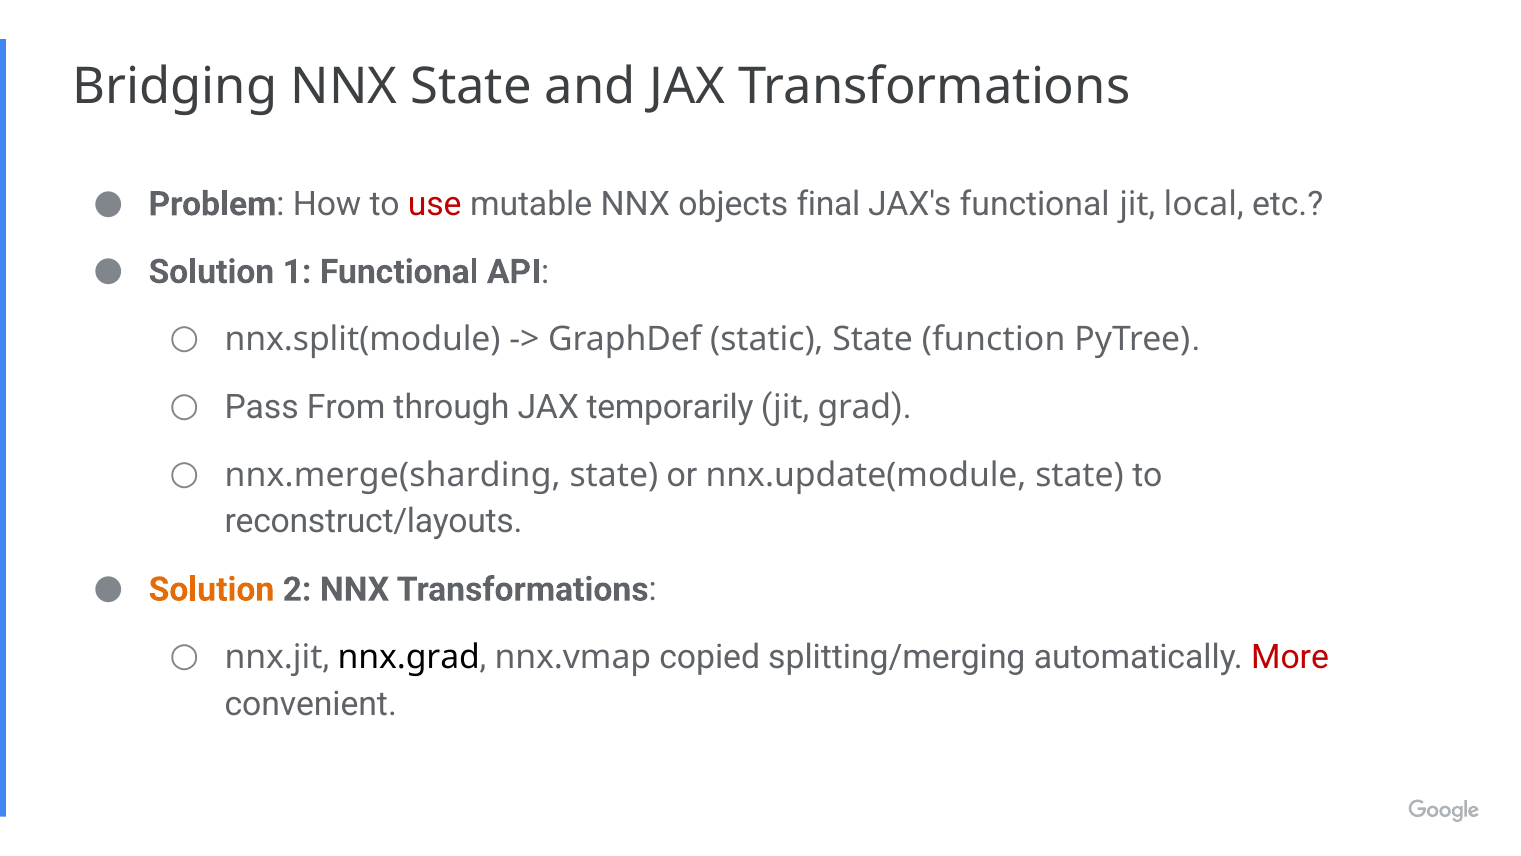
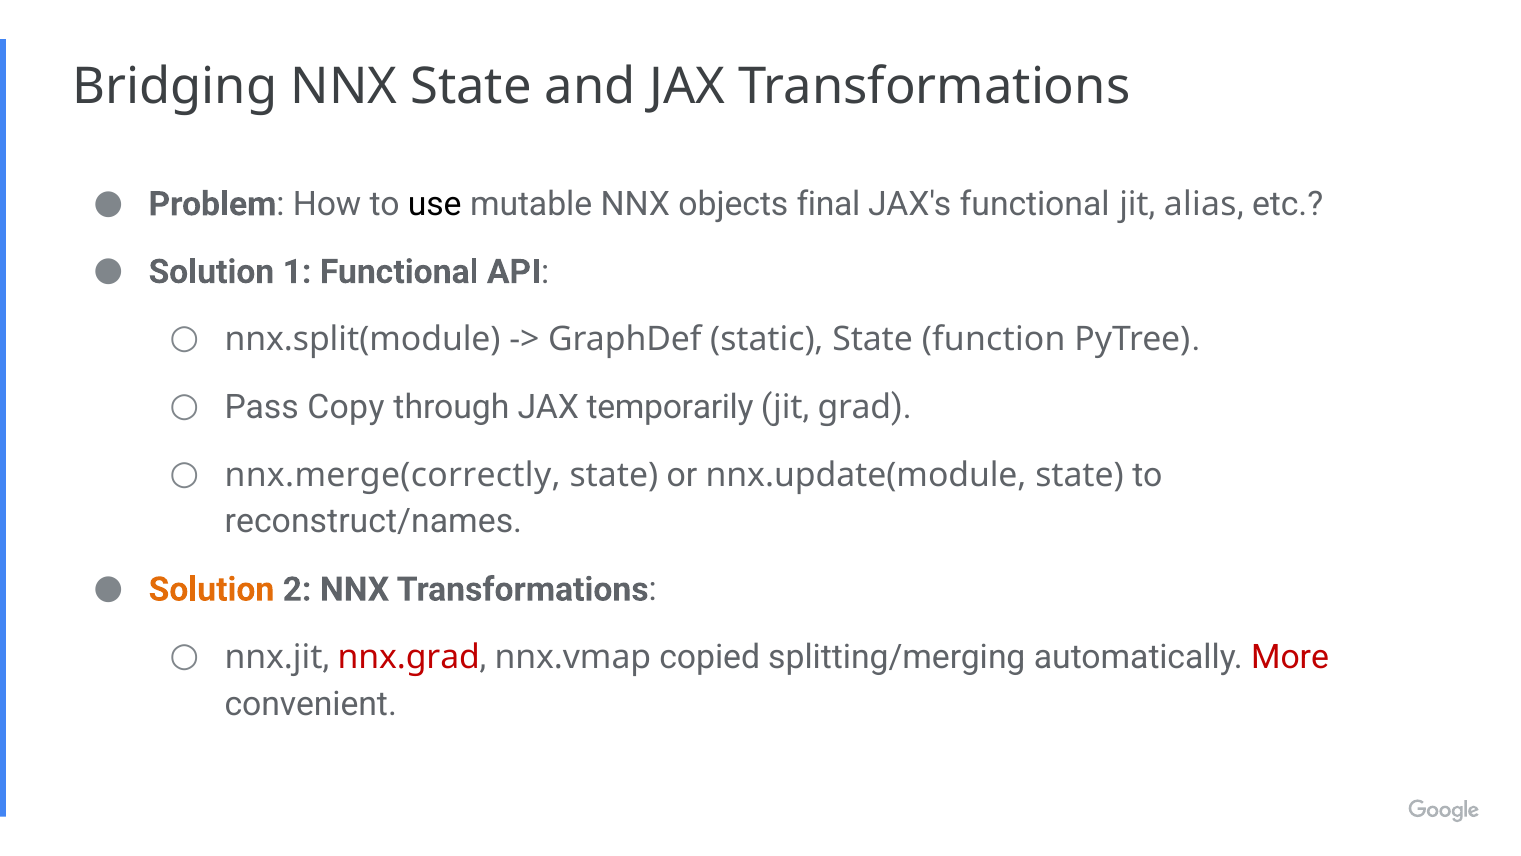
use colour: red -> black
local: local -> alias
From: From -> Copy
nnx.merge(sharding: nnx.merge(sharding -> nnx.merge(correctly
reconstruct/layouts: reconstruct/layouts -> reconstruct/names
nnx.grad colour: black -> red
